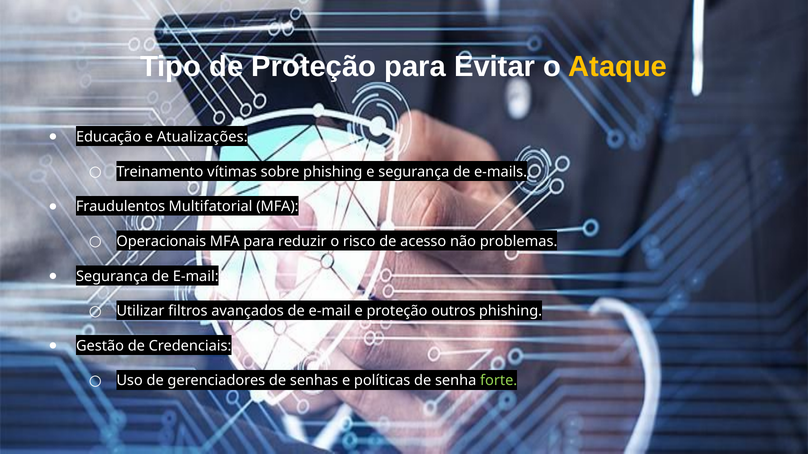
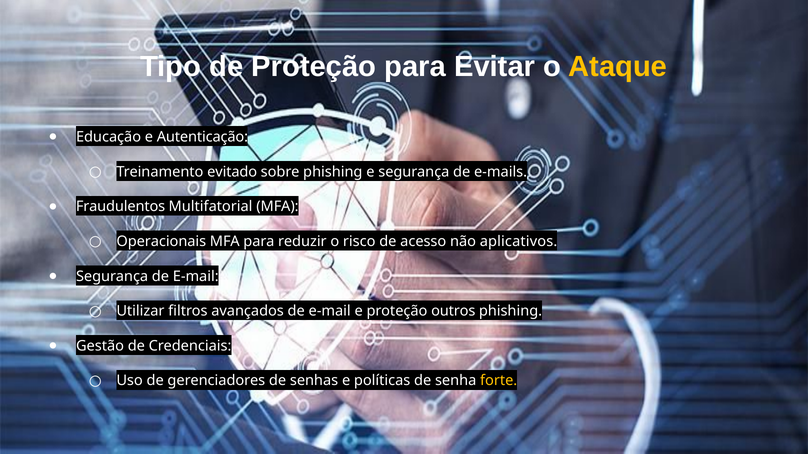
Atualizações: Atualizações -> Autenticação
vítimas: vítimas -> evitado
problemas: problemas -> aplicativos
forte colour: light green -> yellow
